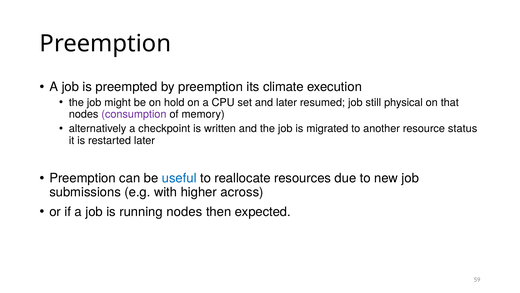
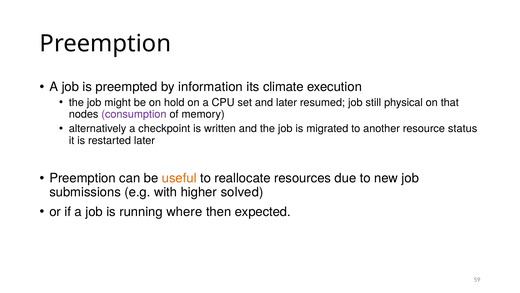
by preemption: preemption -> information
useful colour: blue -> orange
across: across -> solved
running nodes: nodes -> where
